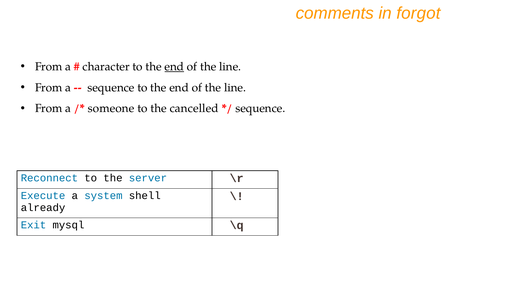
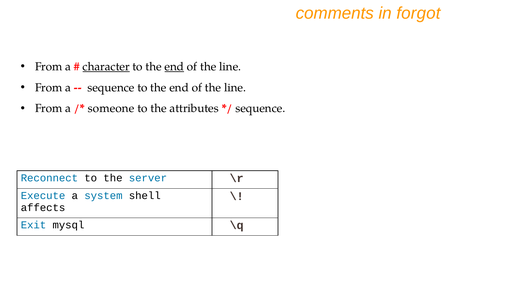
character underline: none -> present
cancelled: cancelled -> attributes
already: already -> affects
